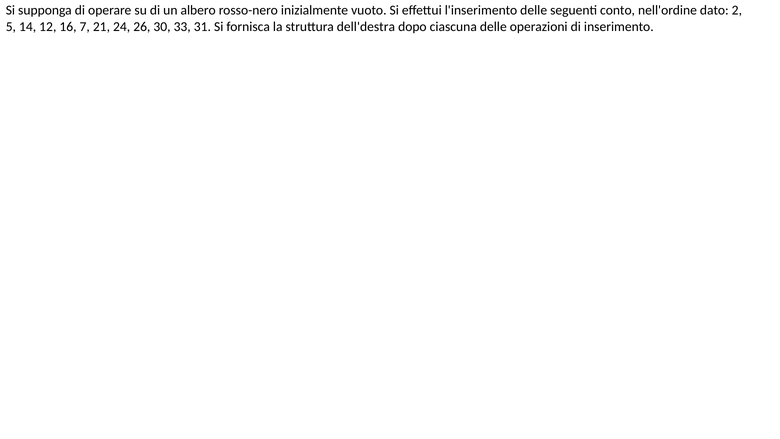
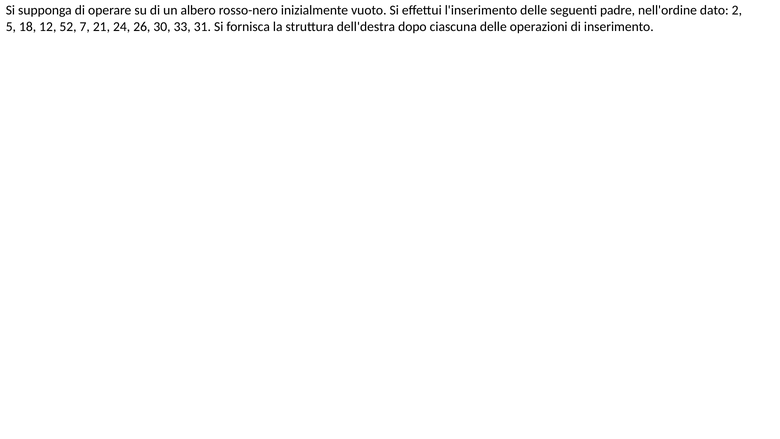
conto: conto -> padre
14: 14 -> 18
16: 16 -> 52
